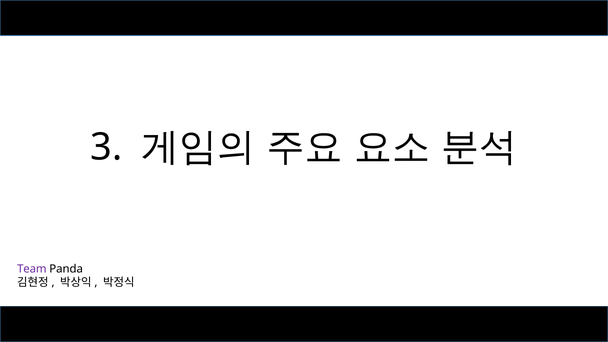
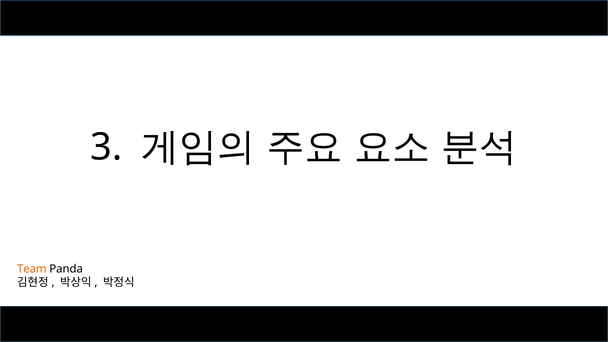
Team colour: purple -> orange
